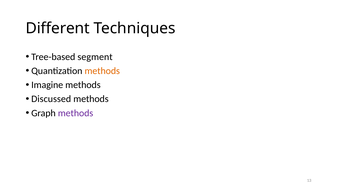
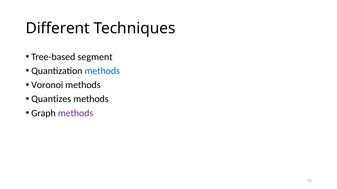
methods at (102, 71) colour: orange -> blue
Imagine: Imagine -> Voronoi
Discussed: Discussed -> Quantizes
